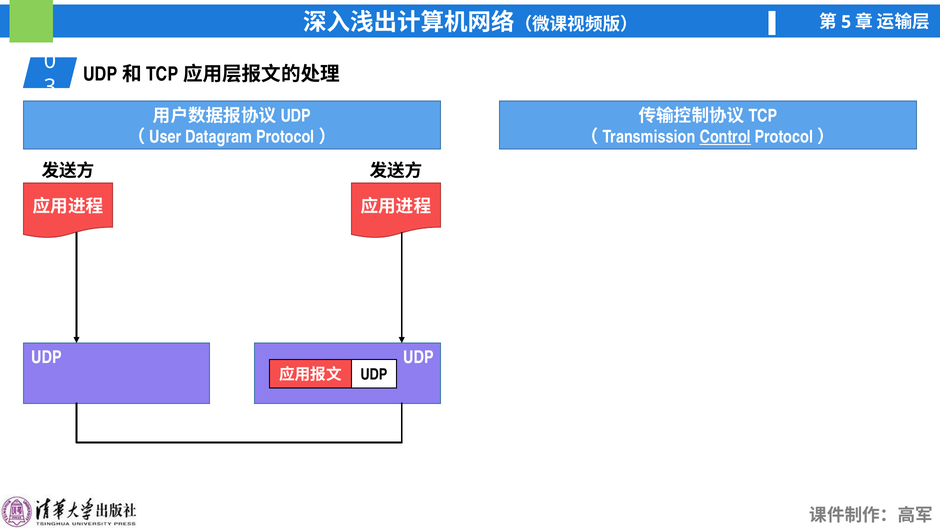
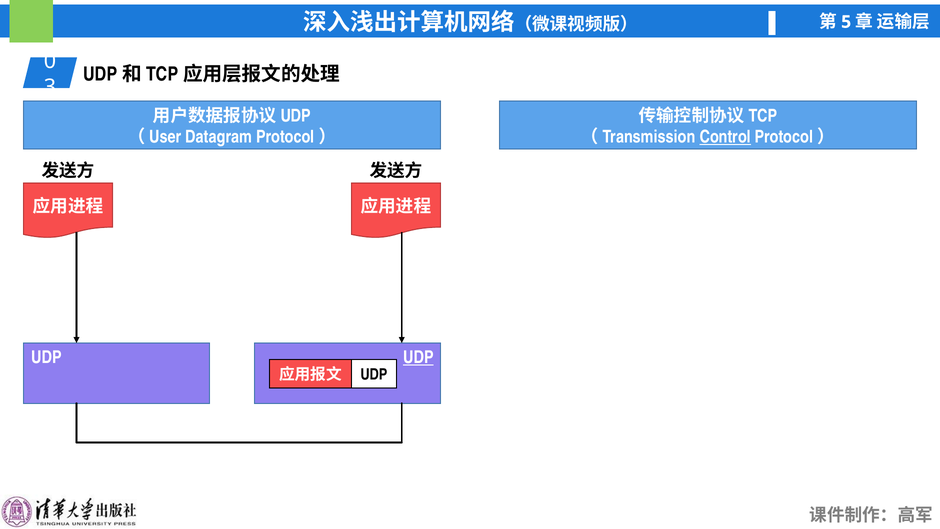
UDP at (418, 357) underline: none -> present
